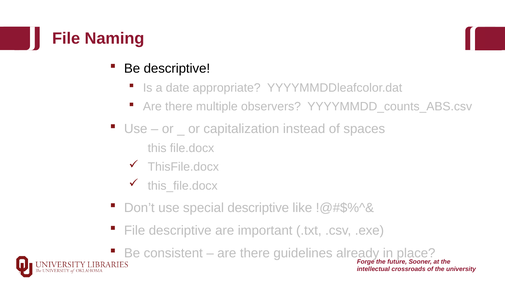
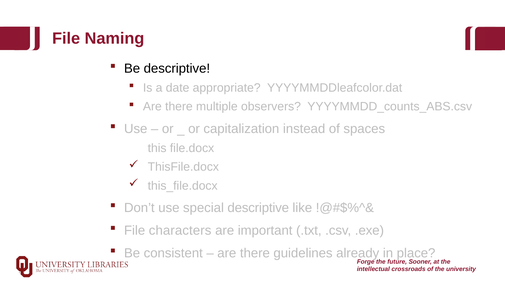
File descriptive: descriptive -> characters
